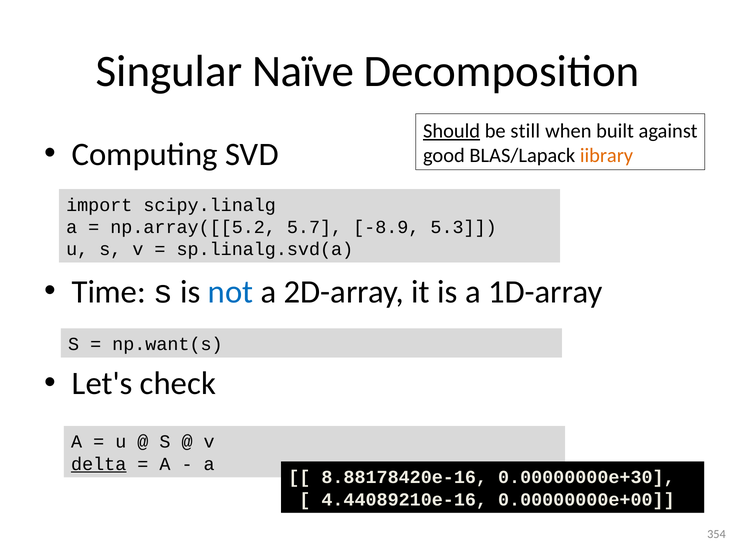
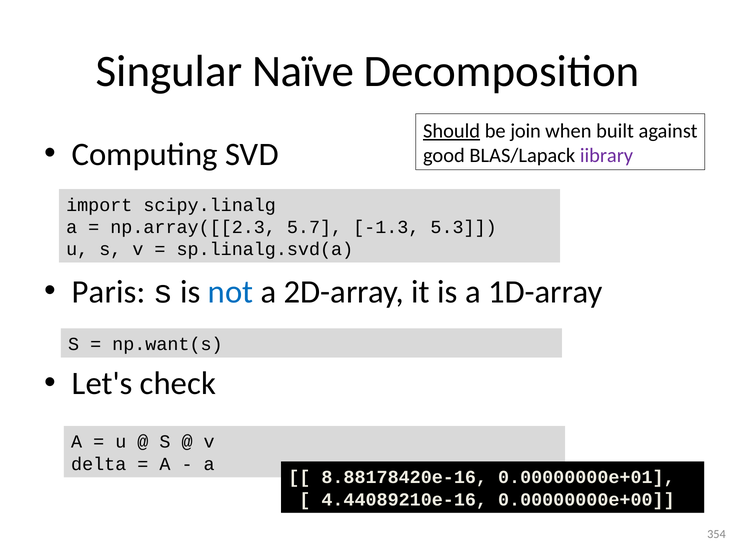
still: still -> join
iibrary colour: orange -> purple
np.array([[5.2: np.array([[5.2 -> np.array([[2.3
-8.9: -8.9 -> -1.3
Time: Time -> Paris
delta underline: present -> none
0.00000000e+30: 0.00000000e+30 -> 0.00000000e+01
